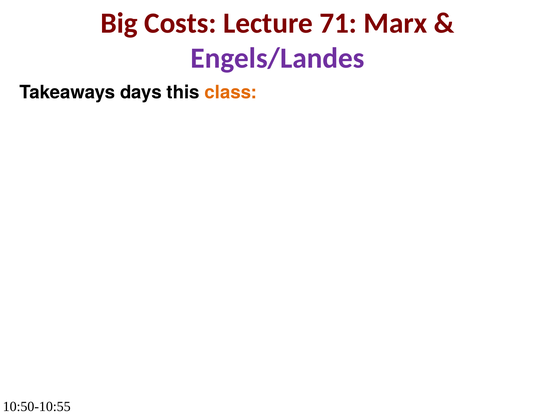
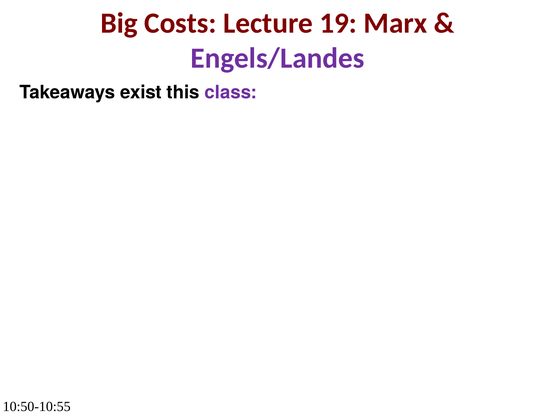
71: 71 -> 19
days: days -> exist
class colour: orange -> purple
